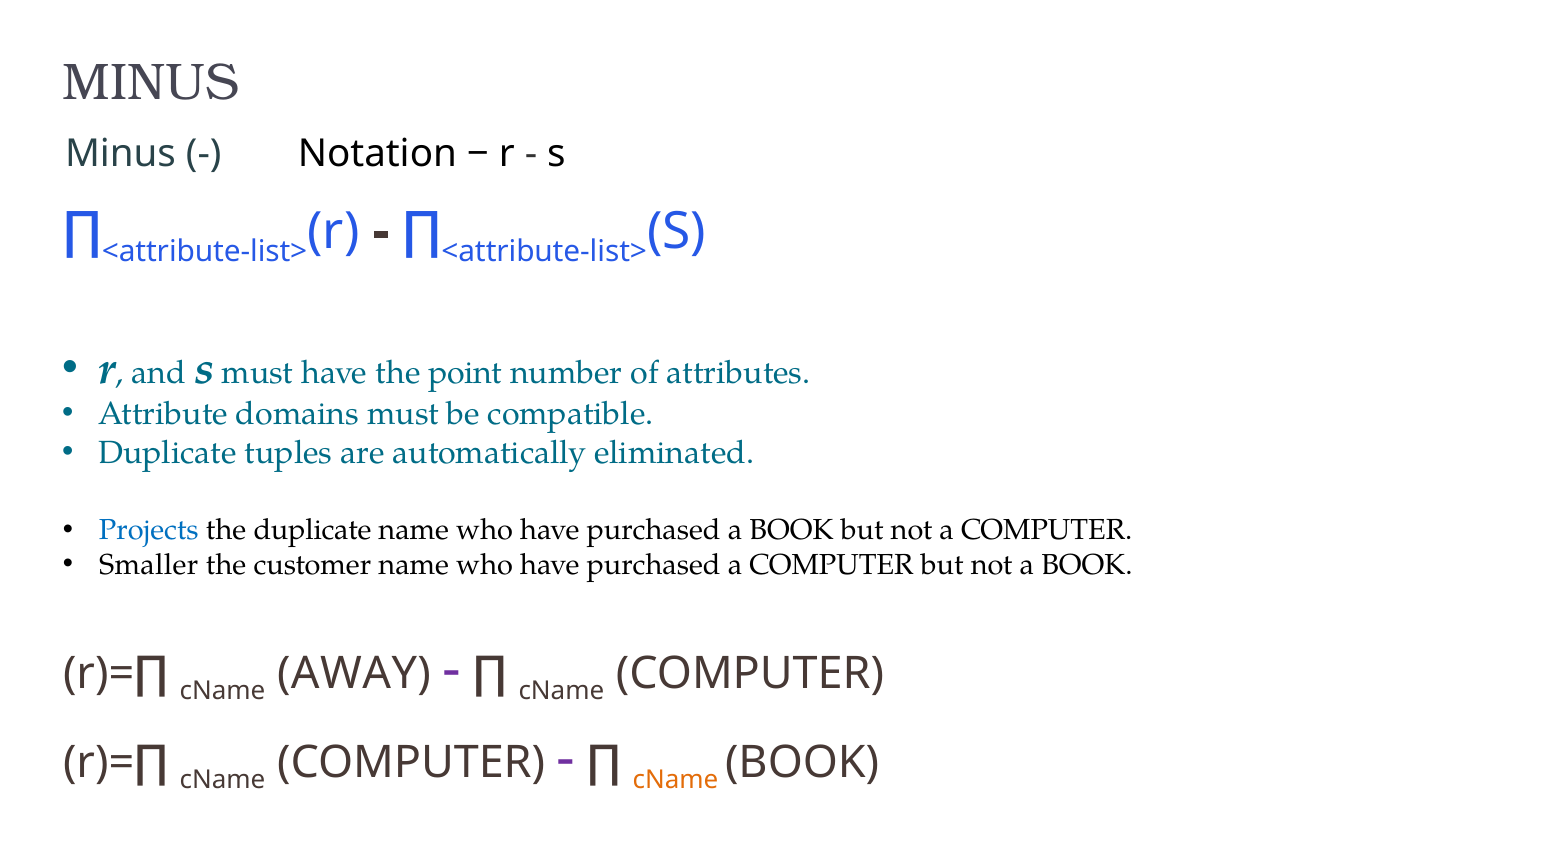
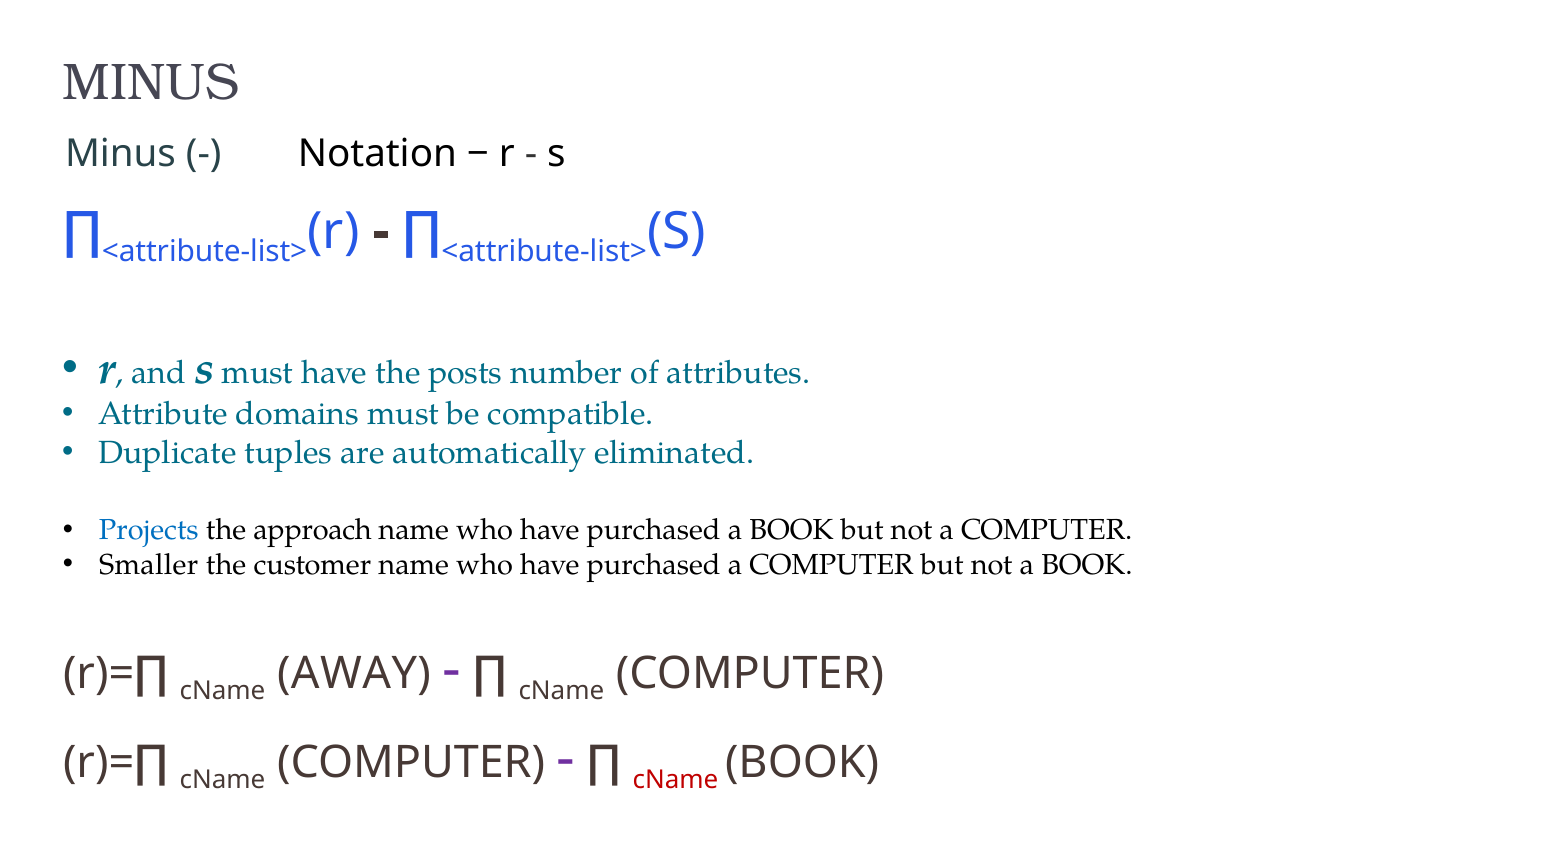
point: point -> posts
the duplicate: duplicate -> approach
cName at (676, 781) colour: orange -> red
